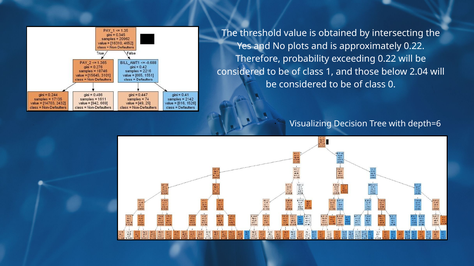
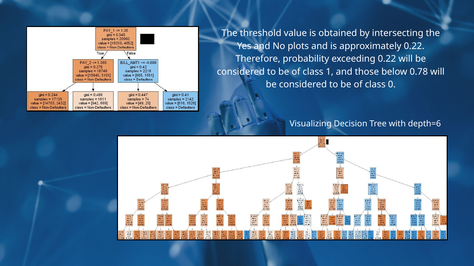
2.04: 2.04 -> 0.78
